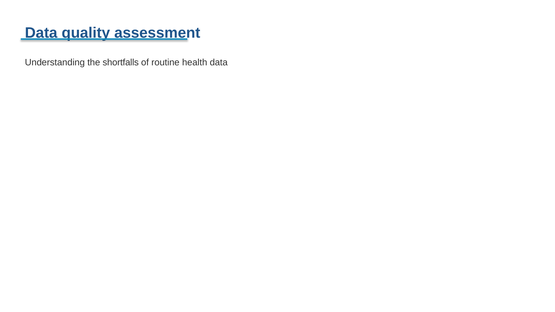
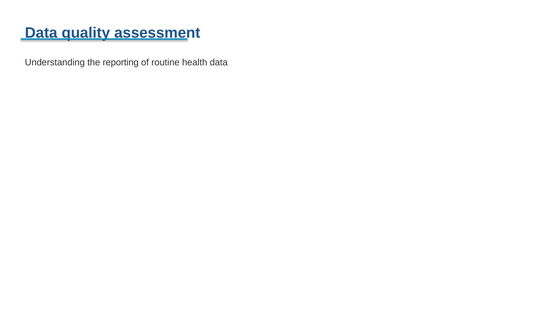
shortfalls: shortfalls -> reporting
